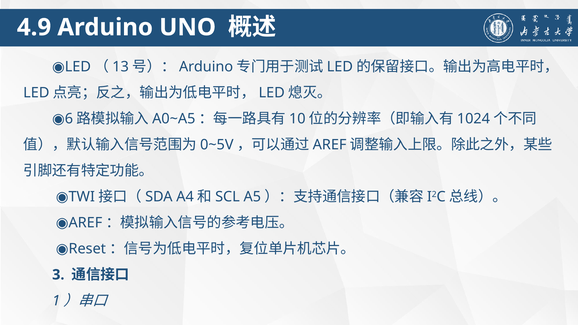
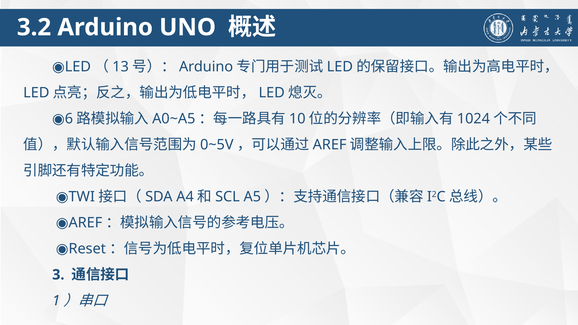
4.9: 4.9 -> 3.2
